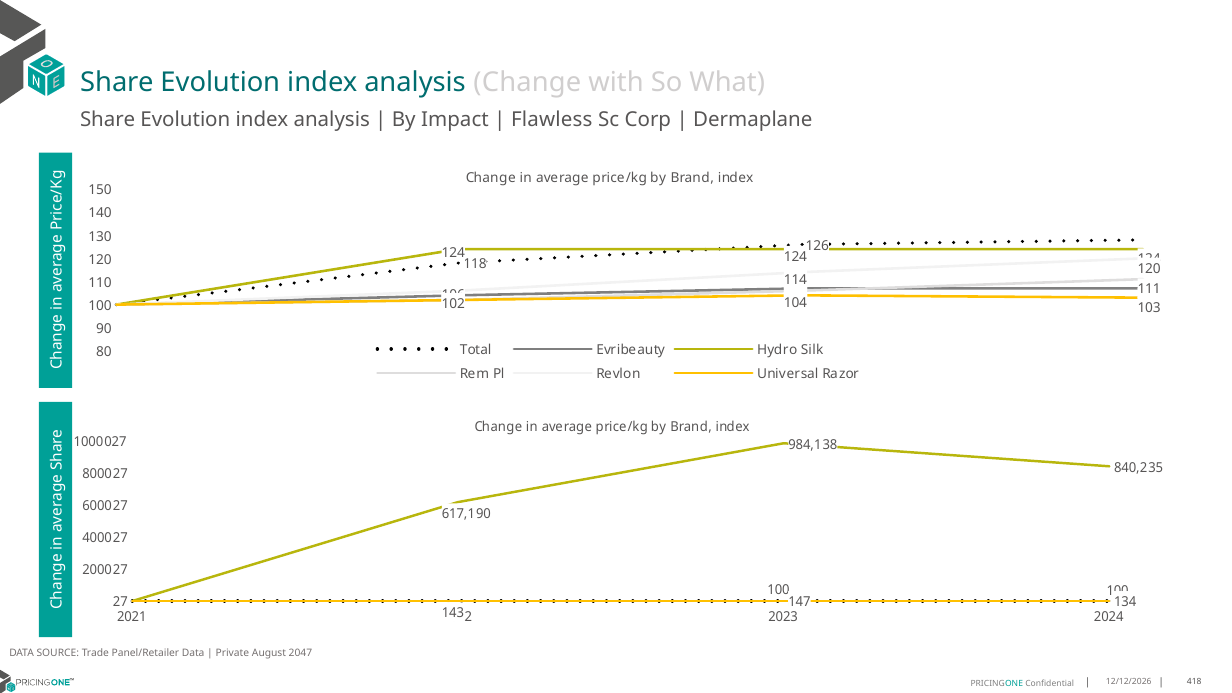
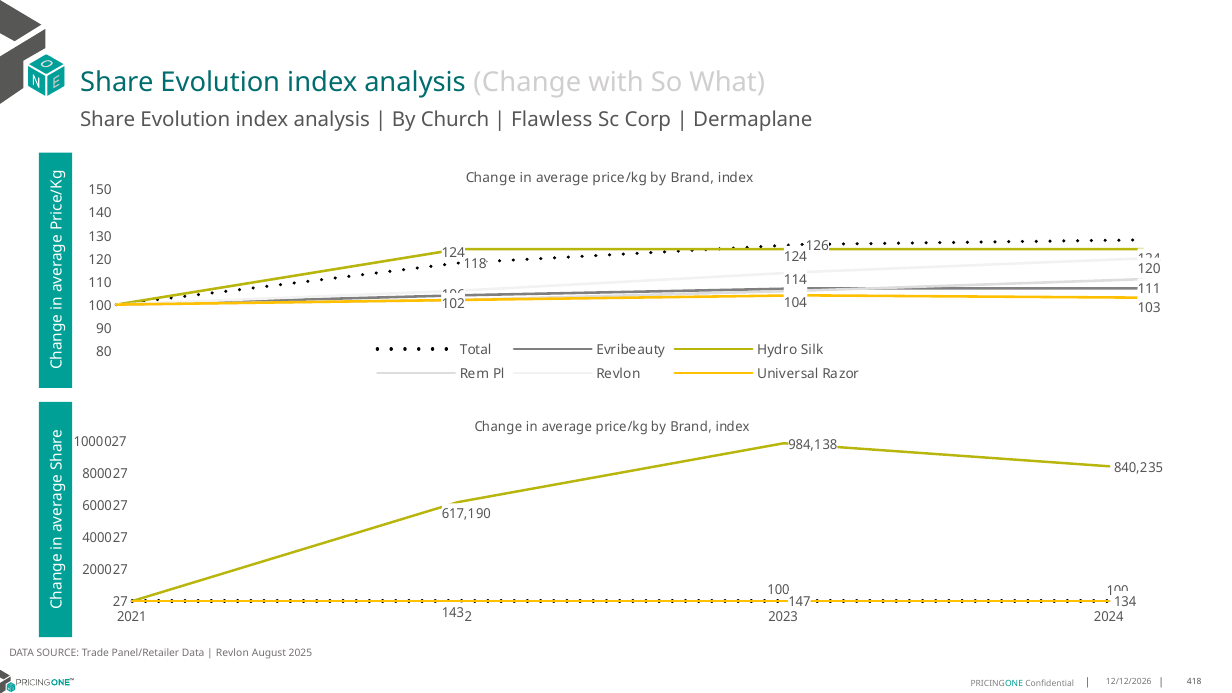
Impact: Impact -> Church
Private at (232, 653): Private -> Revlon
2047: 2047 -> 2025
